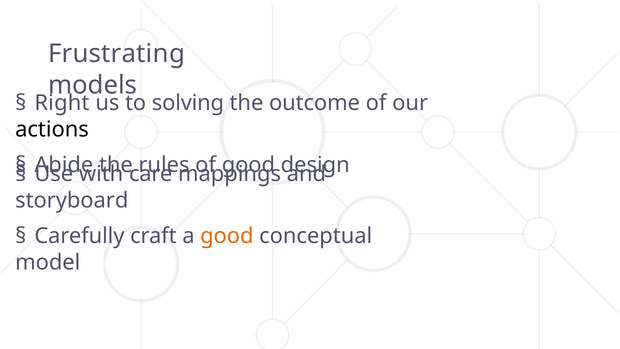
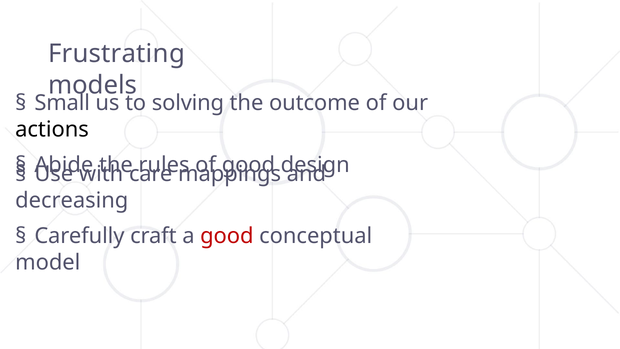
Right: Right -> Small
storyboard: storyboard -> decreasing
good at (227, 236) colour: orange -> red
